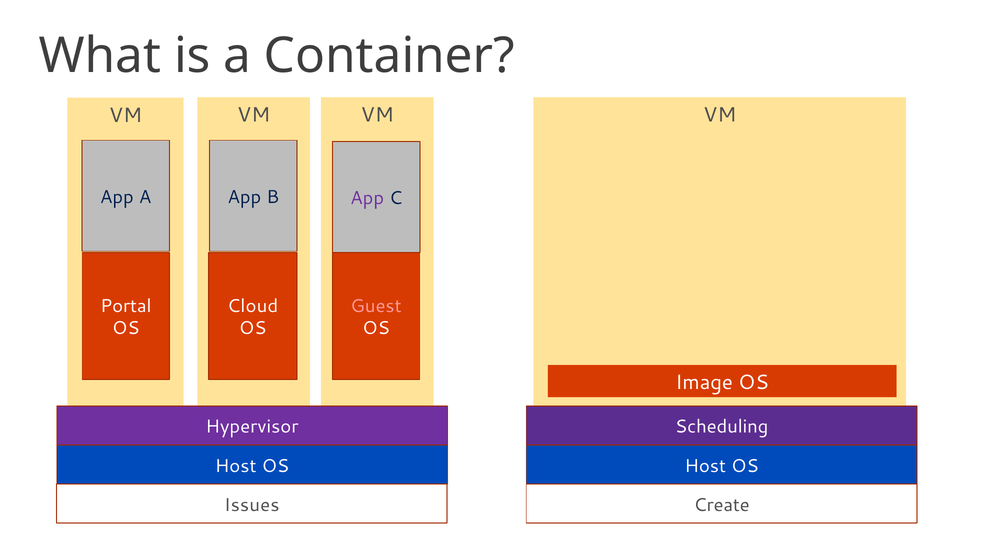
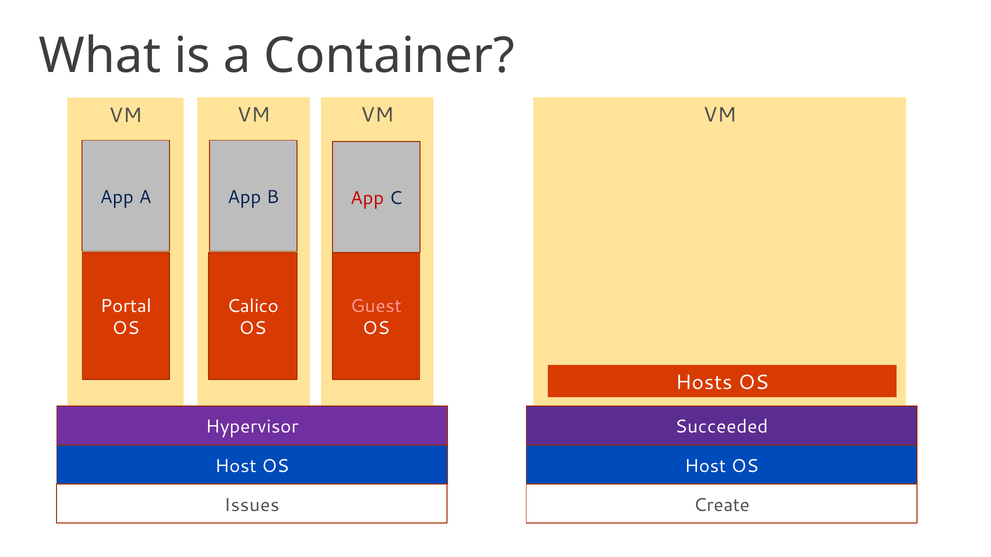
App at (367, 198) colour: purple -> red
Cloud: Cloud -> Calico
Image: Image -> Hosts
Scheduling: Scheduling -> Succeeded
